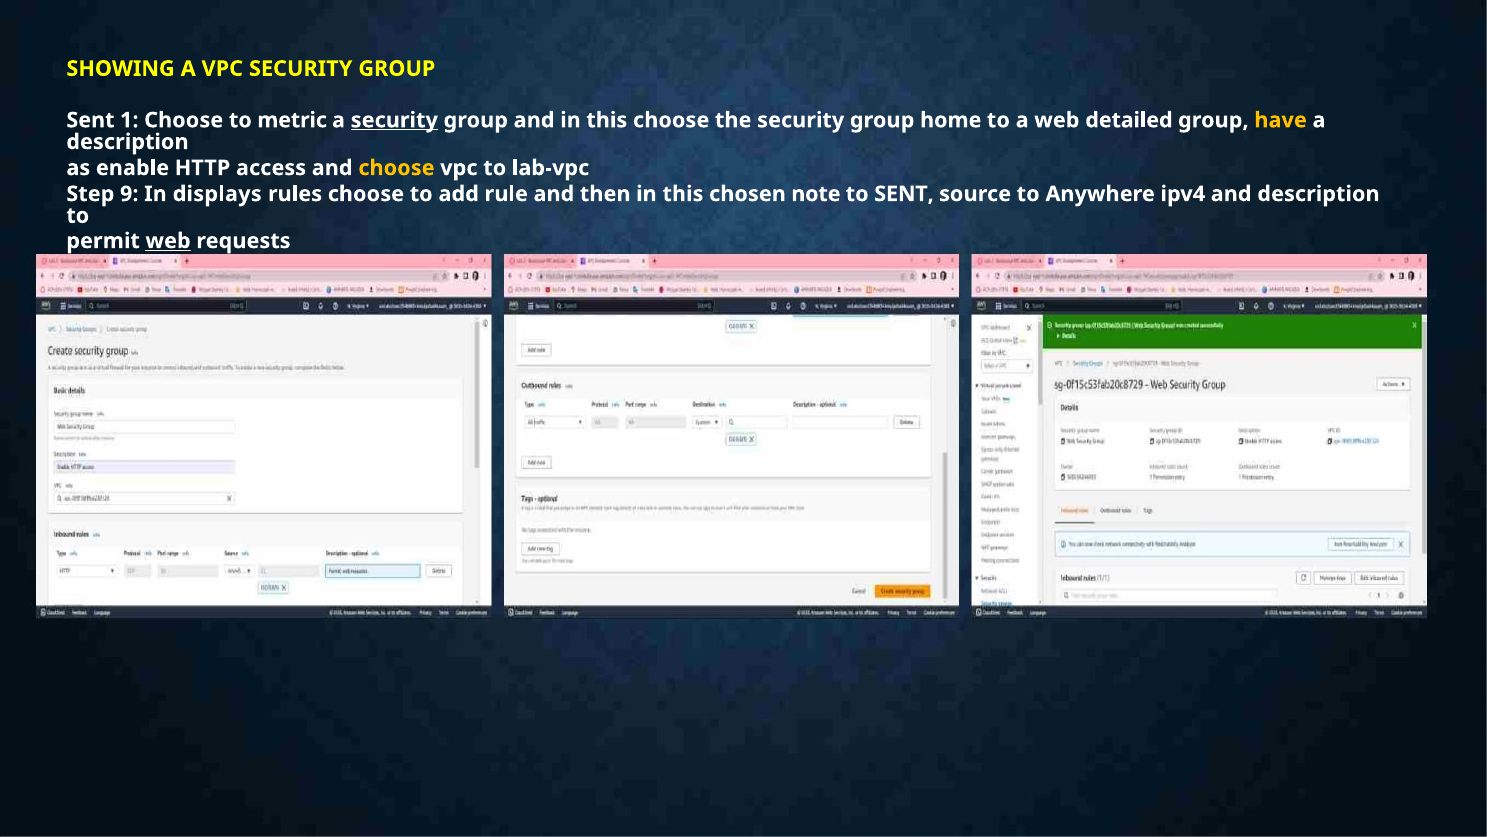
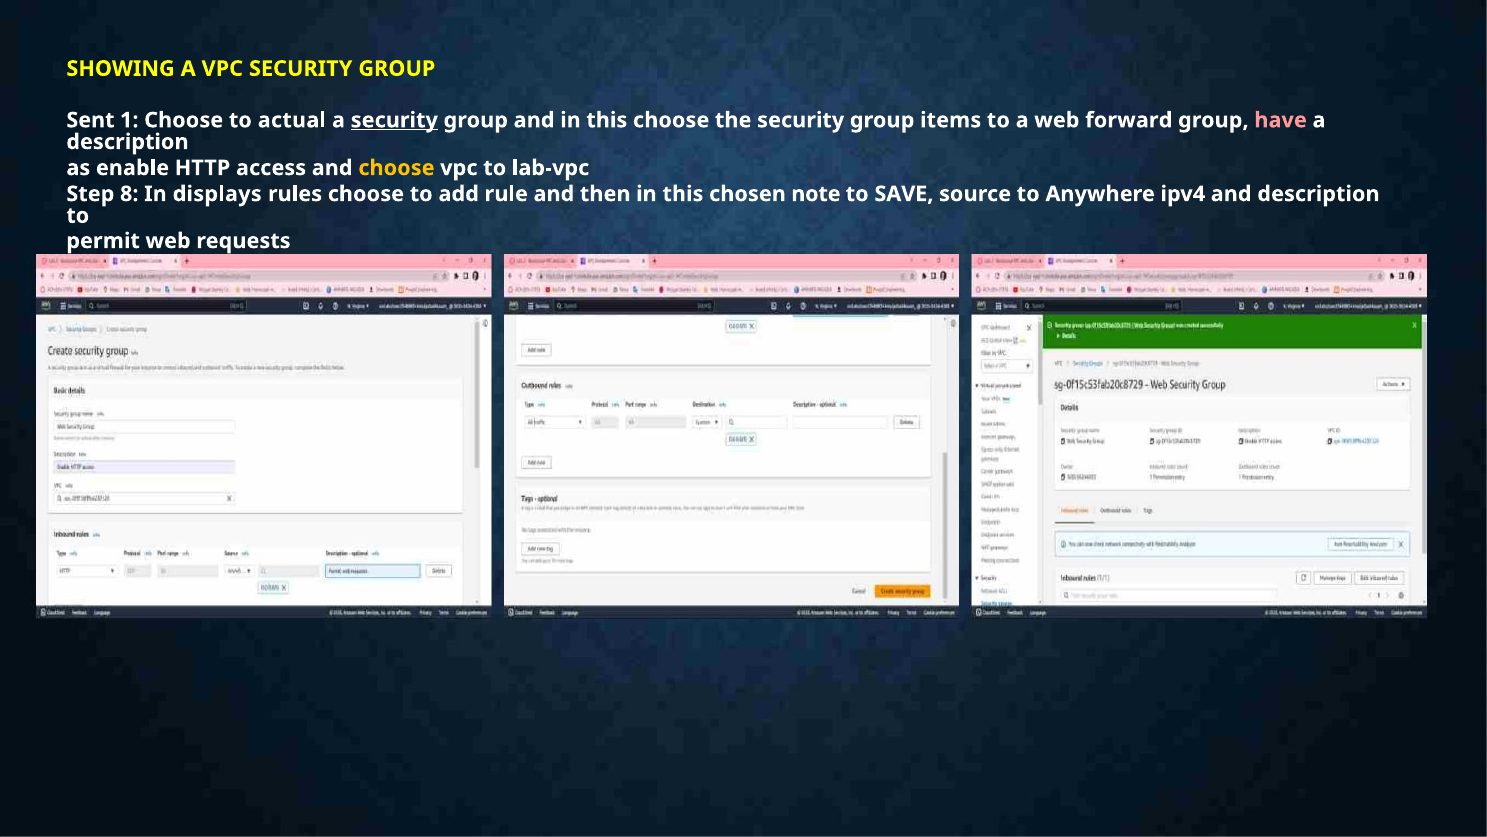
metric: metric -> actual
home: home -> items
detailed: detailed -> forward
have colour: yellow -> pink
9: 9 -> 8
to SENT: SENT -> SAVE
web at (168, 241) underline: present -> none
